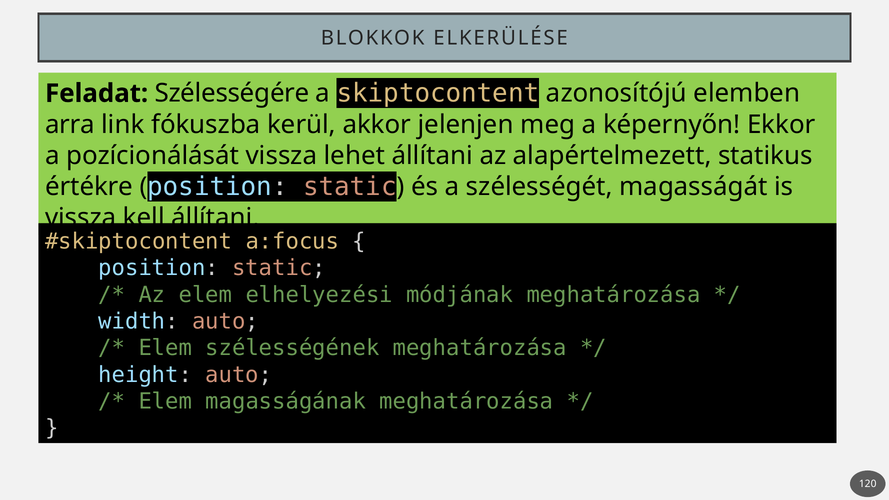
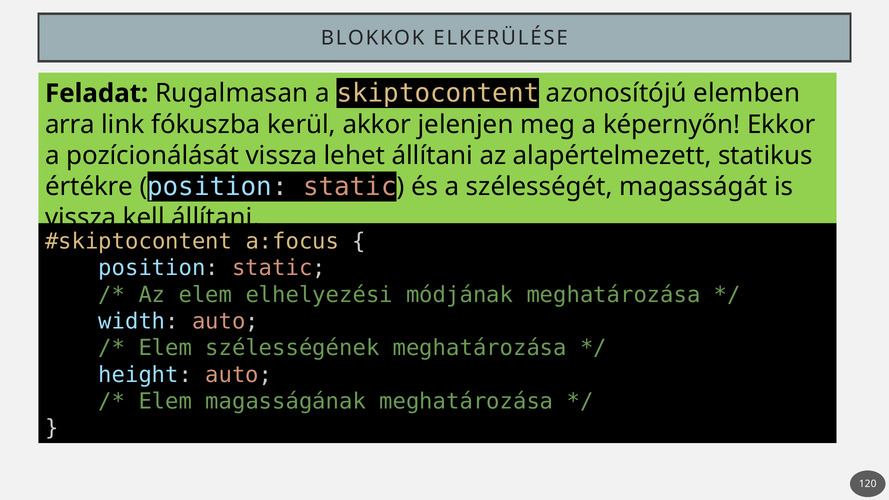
Szélességére: Szélességére -> Rugalmasan
